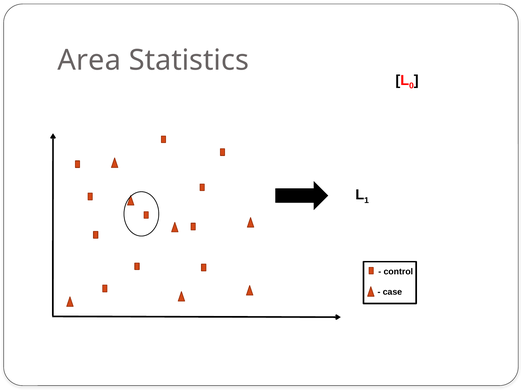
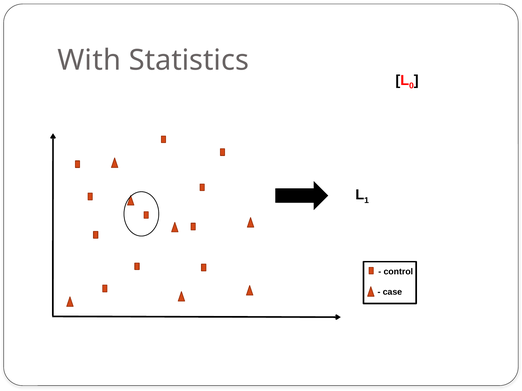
Area: Area -> With
